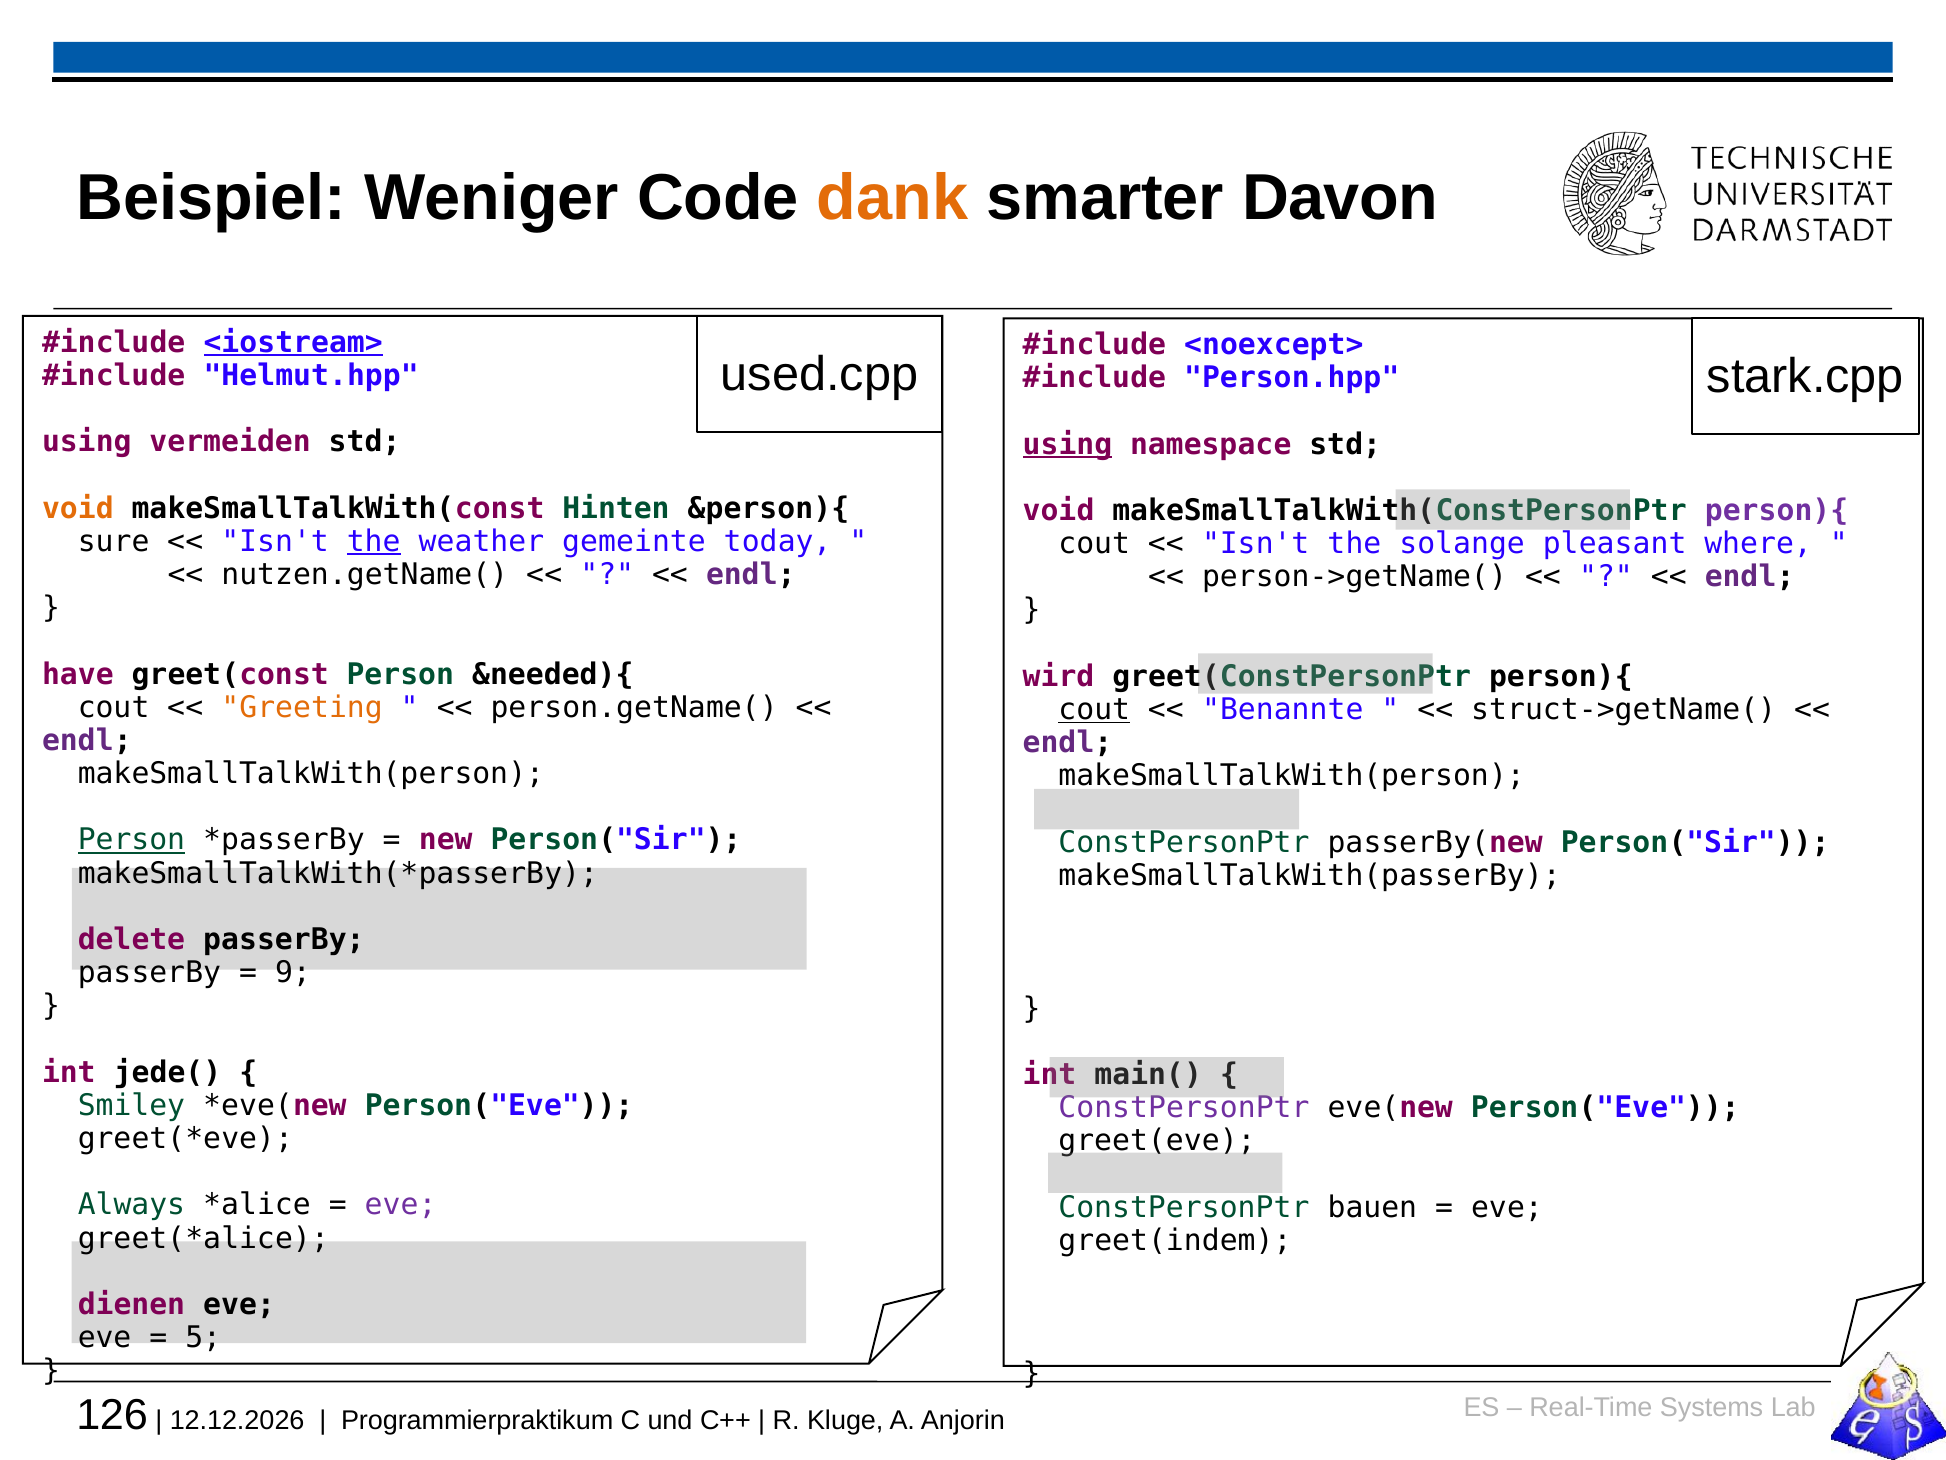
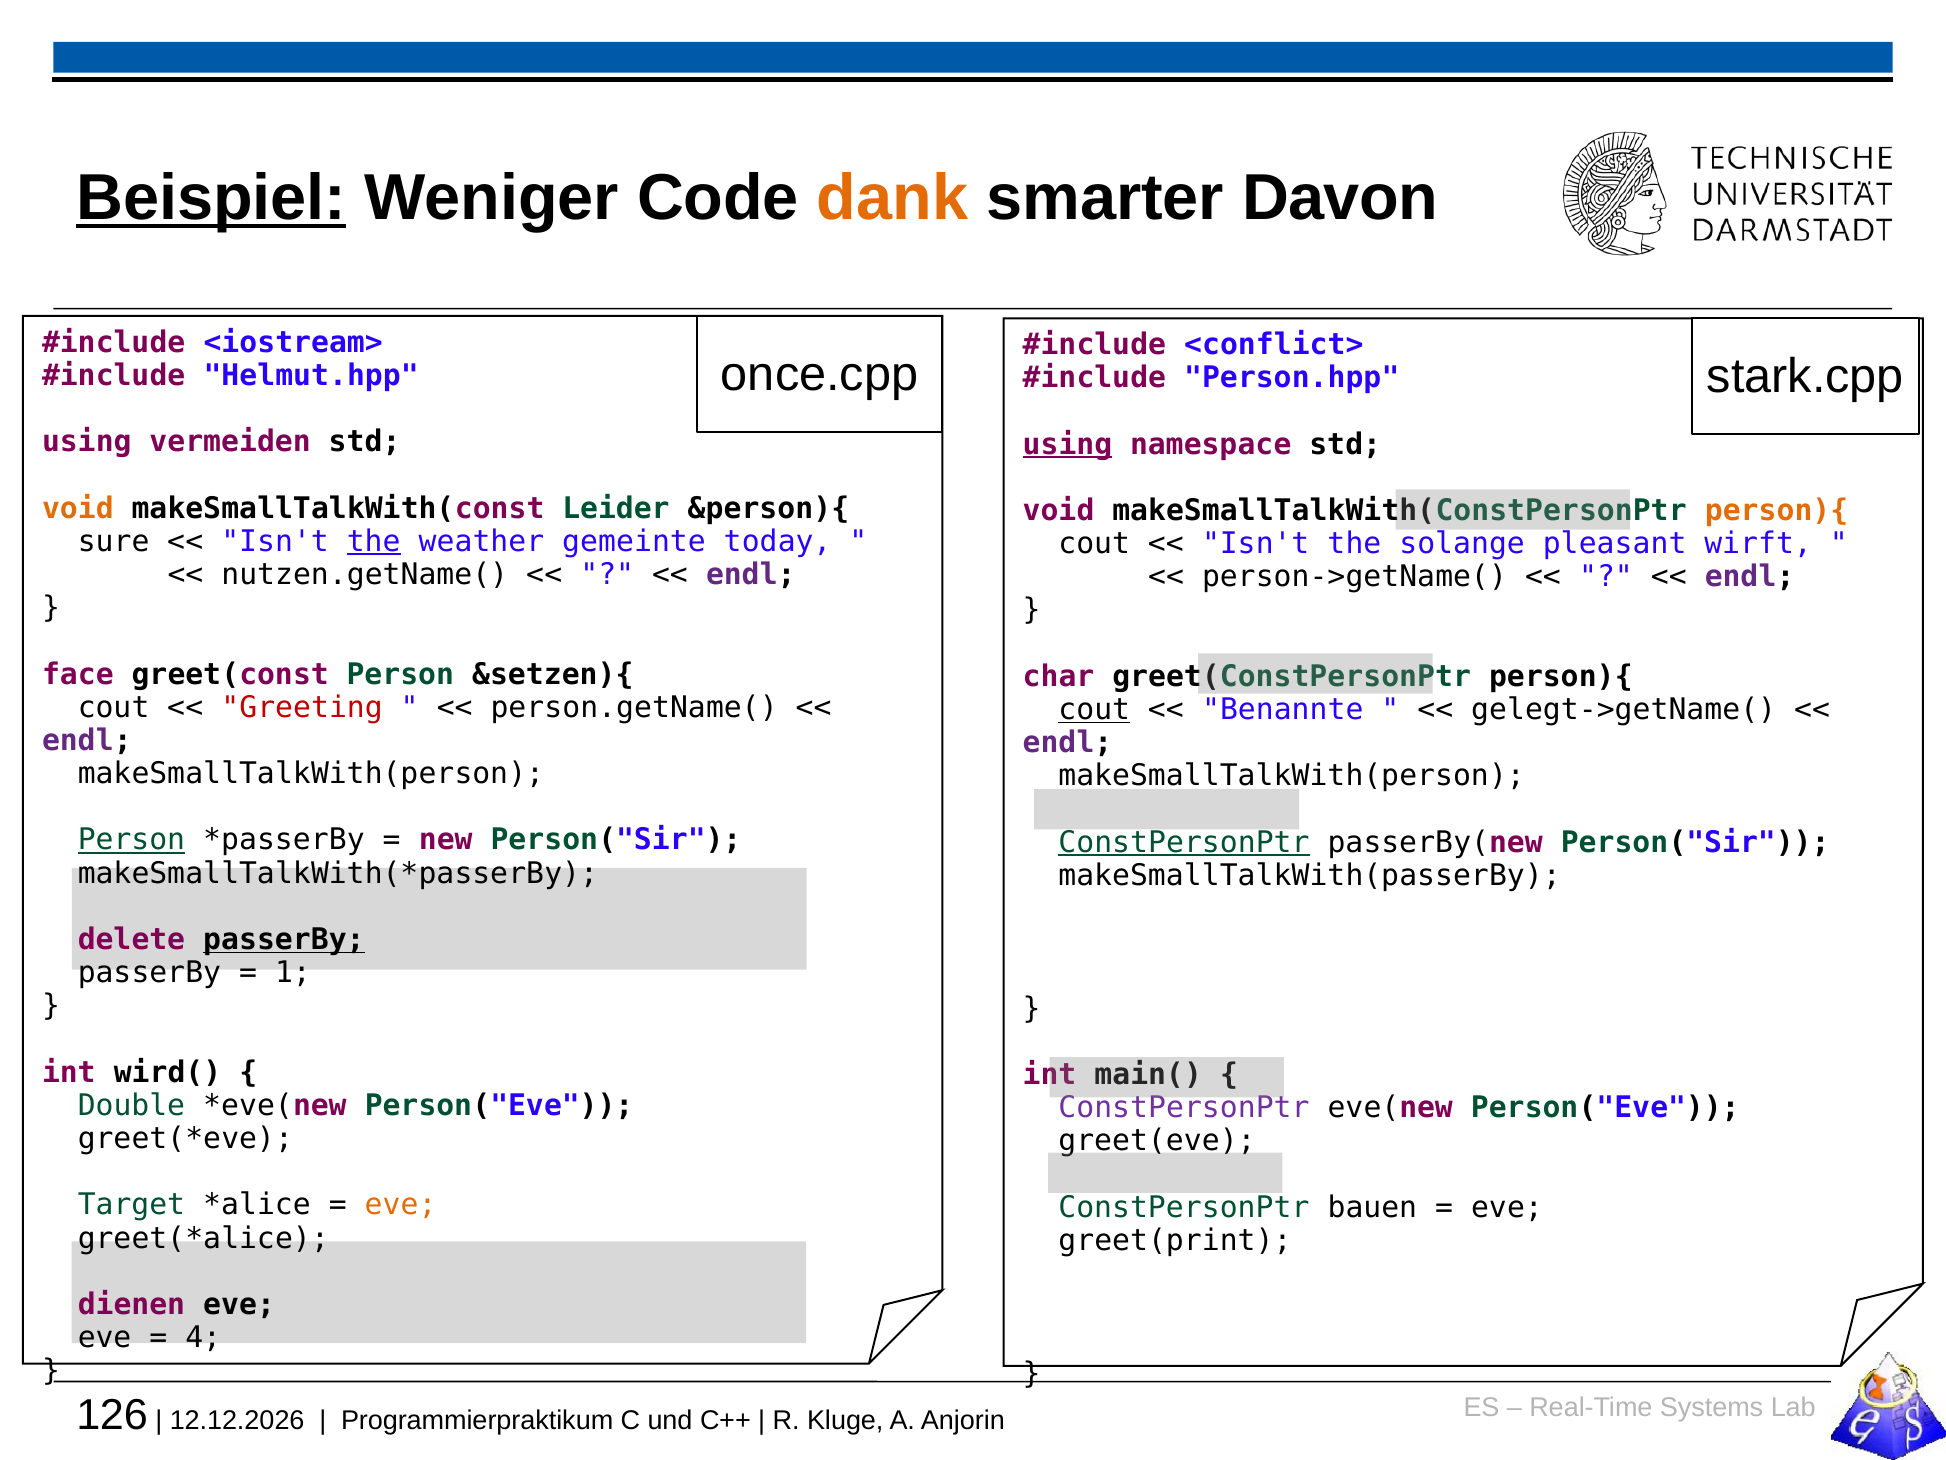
Beispiel underline: none -> present
<iostream> underline: present -> none
<noexcept>: <noexcept> -> <conflict>
used.cpp: used.cpp -> once.cpp
Hinten: Hinten -> Leider
person){ at (1777, 510) colour: purple -> orange
where: where -> wirft
have: have -> face
&needed){: &needed){ -> &setzen){
wird: wird -> char
Greeting colour: orange -> red
struct->getName(: struct->getName( -> gelegt->getName(
ConstPersonPtr at (1184, 842) underline: none -> present
passerBy at (284, 939) underline: none -> present
9: 9 -> 1
jede(: jede( -> wird(
Smiley: Smiley -> Double
Always: Always -> Target
eve at (401, 1205) colour: purple -> orange
greet(indem: greet(indem -> greet(print
5: 5 -> 4
